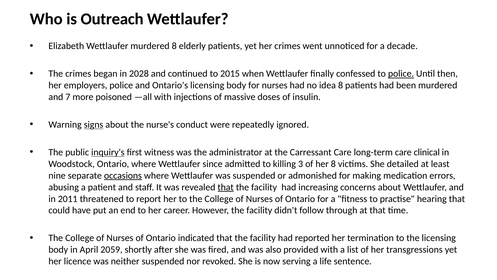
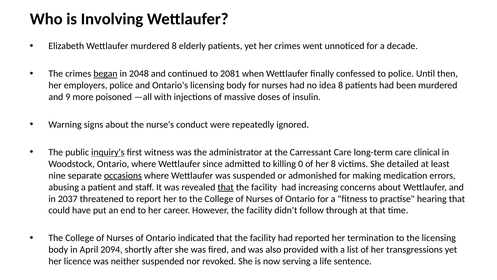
Outreach: Outreach -> Involving
began underline: none -> present
2028: 2028 -> 2048
2015: 2015 -> 2081
police at (401, 74) underline: present -> none
7: 7 -> 9
signs underline: present -> none
3: 3 -> 0
2011: 2011 -> 2037
2059: 2059 -> 2094
